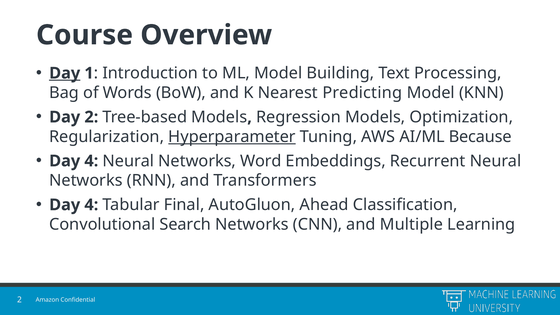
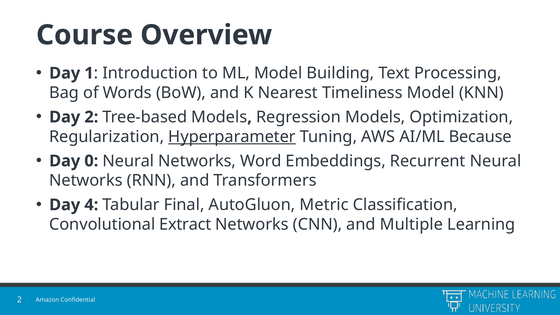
Day at (65, 73) underline: present -> none
Predicting: Predicting -> Timeliness
4 at (91, 161): 4 -> 0
Ahead: Ahead -> Metric
Search: Search -> Extract
